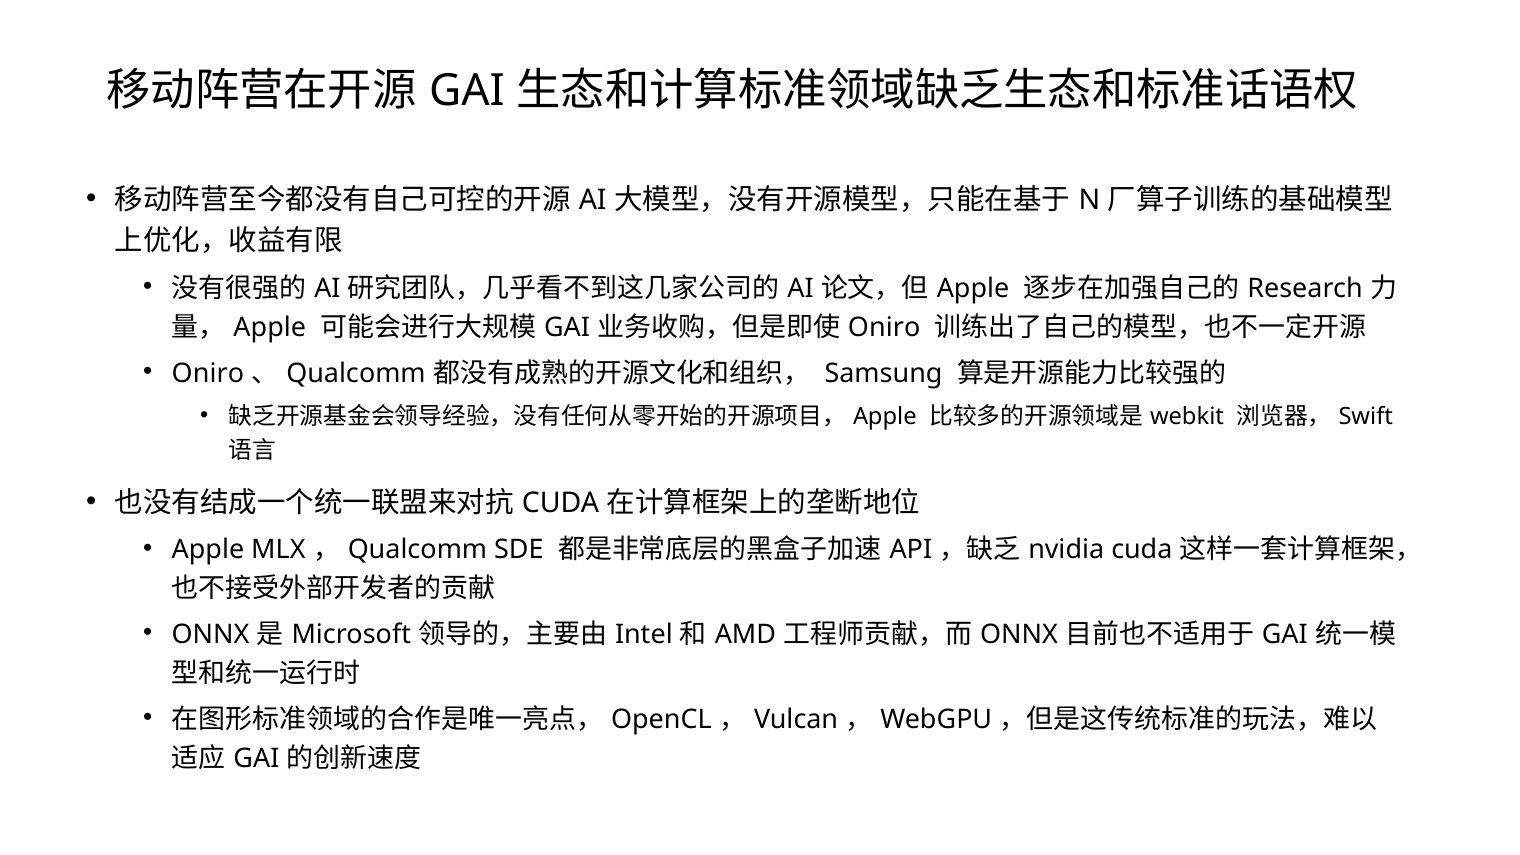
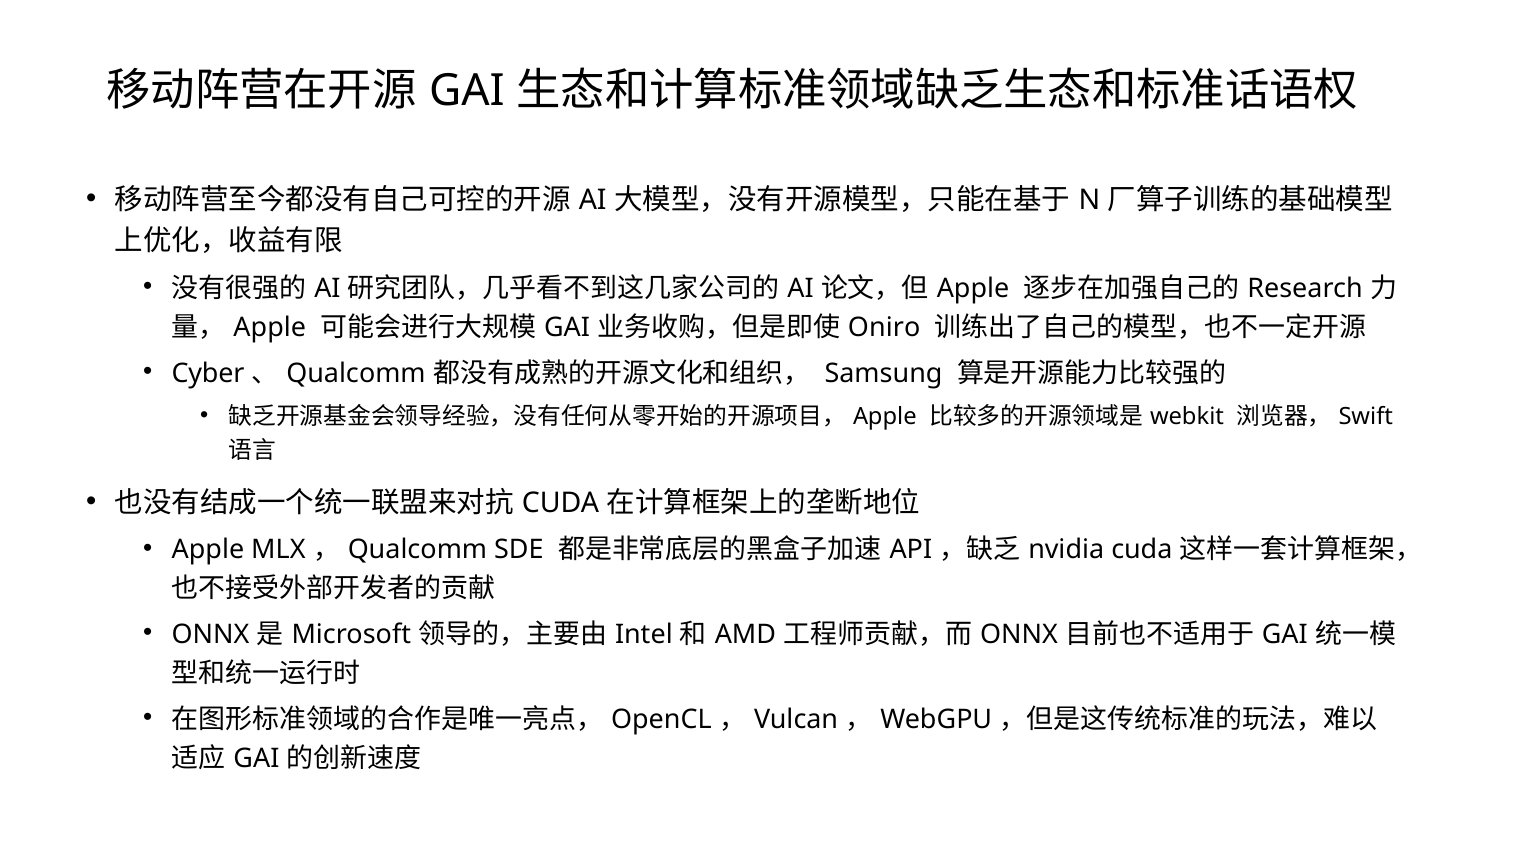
Oniro at (208, 373): Oniro -> Cyber
